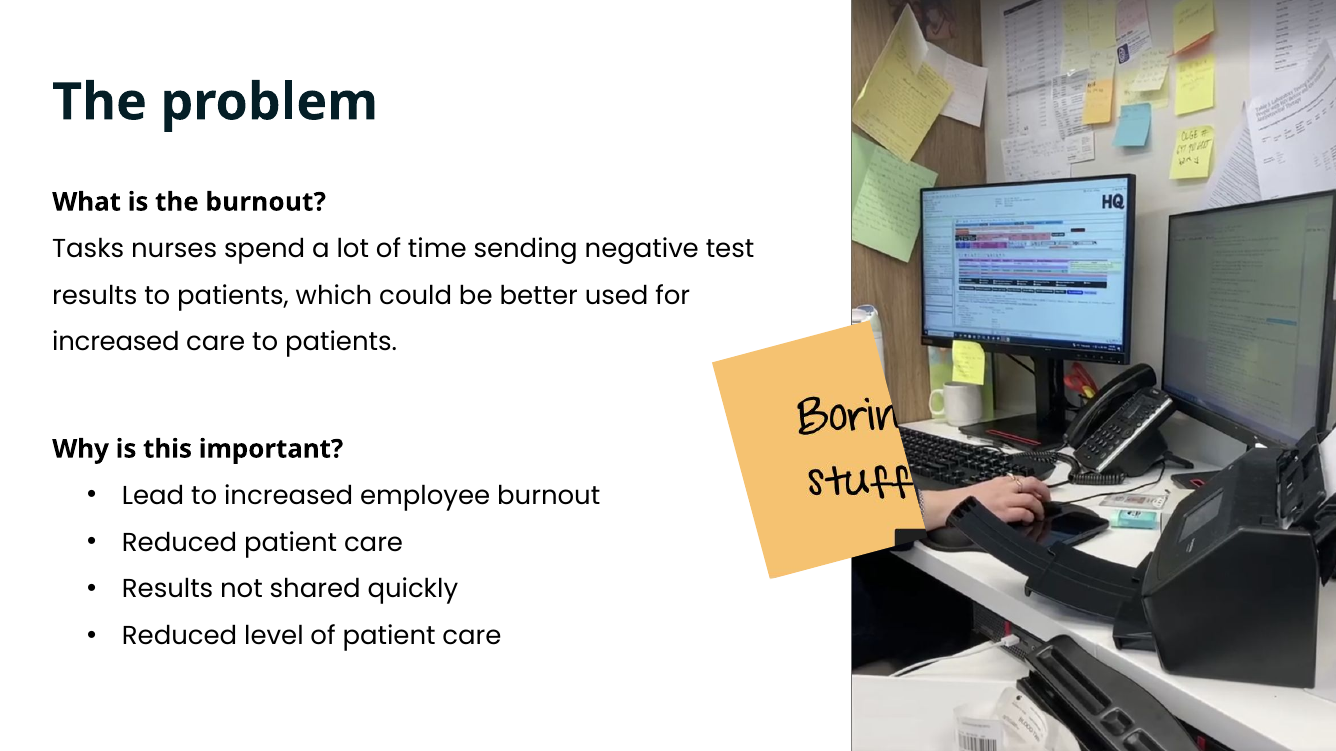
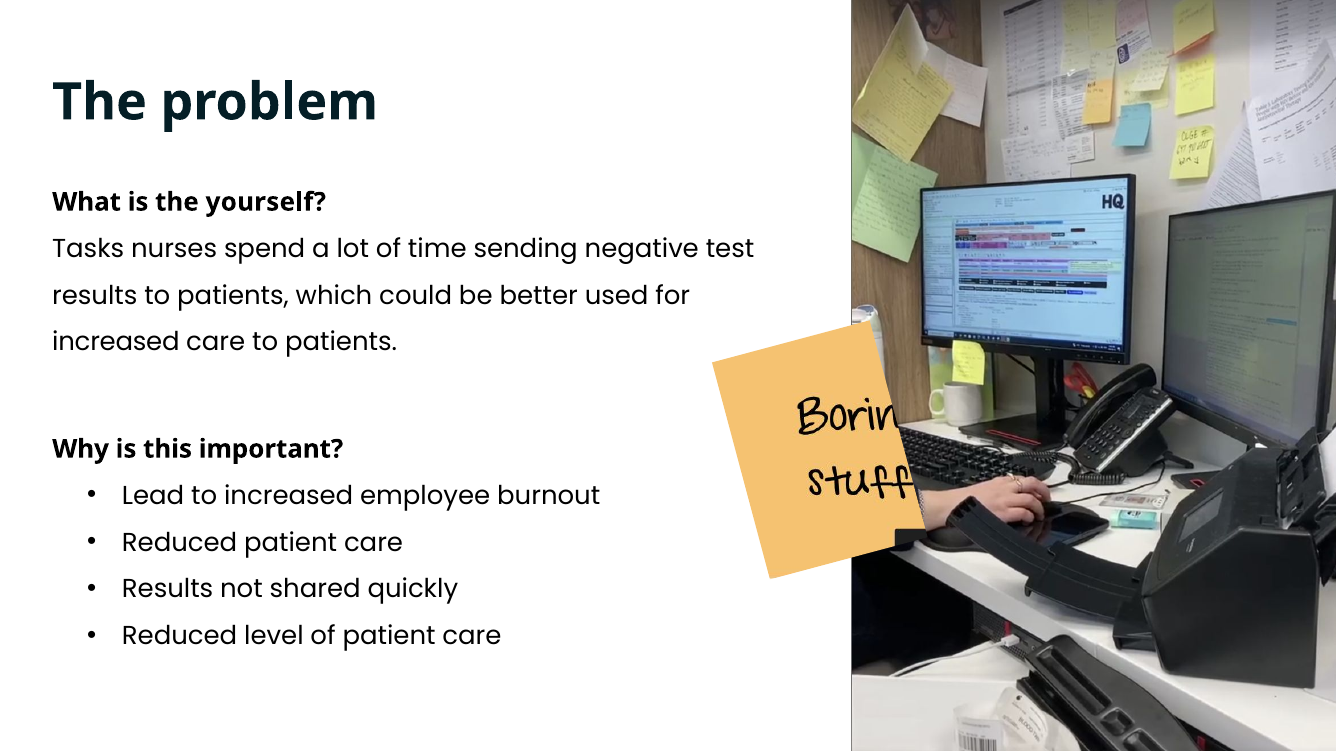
the burnout: burnout -> yourself
